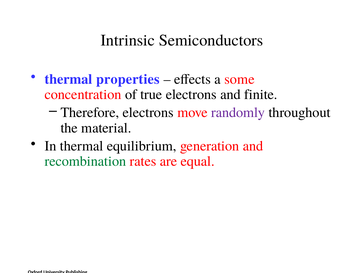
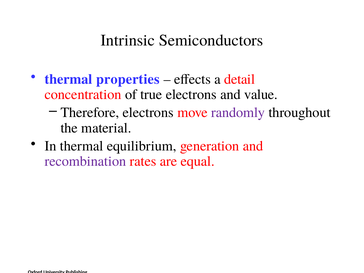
some: some -> detail
finite: finite -> value
recombination colour: green -> purple
